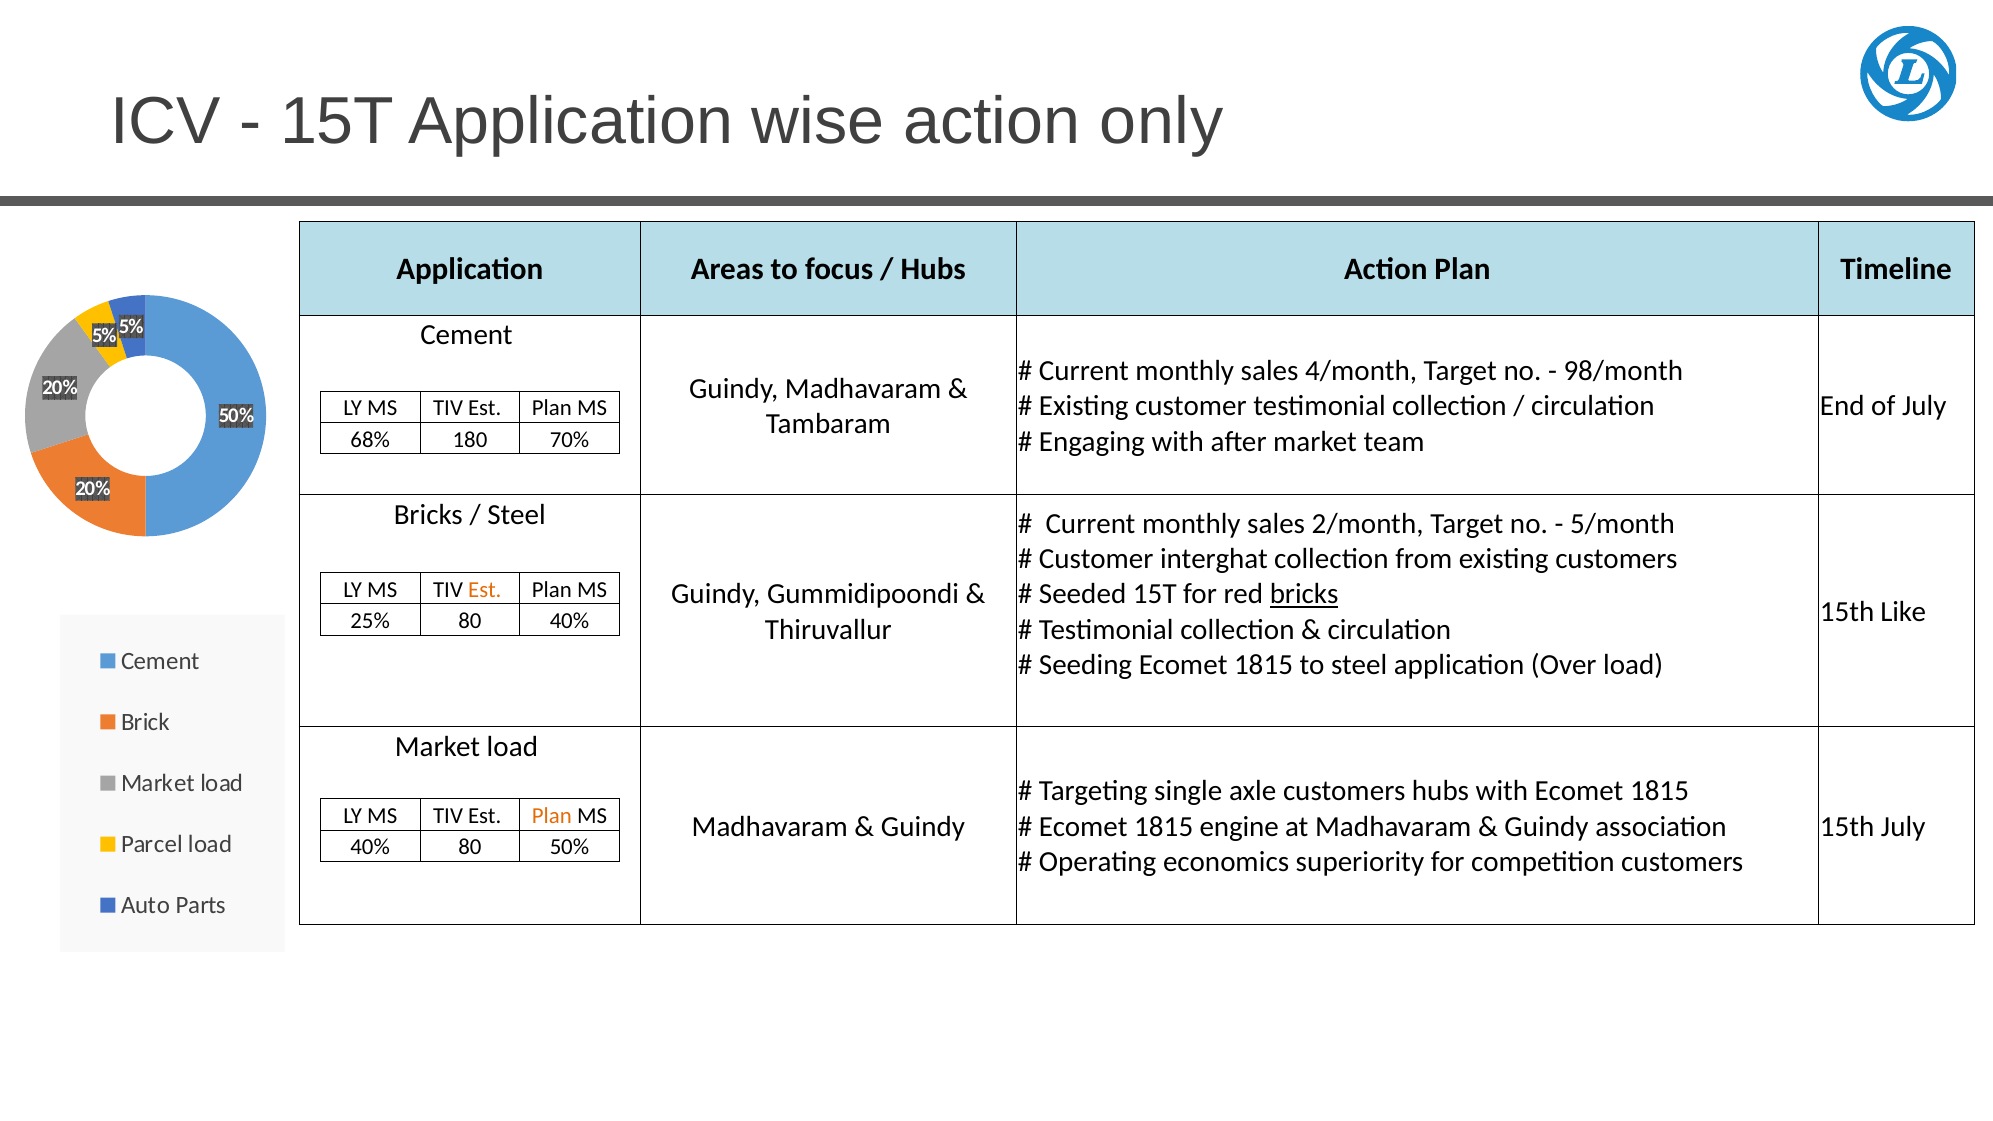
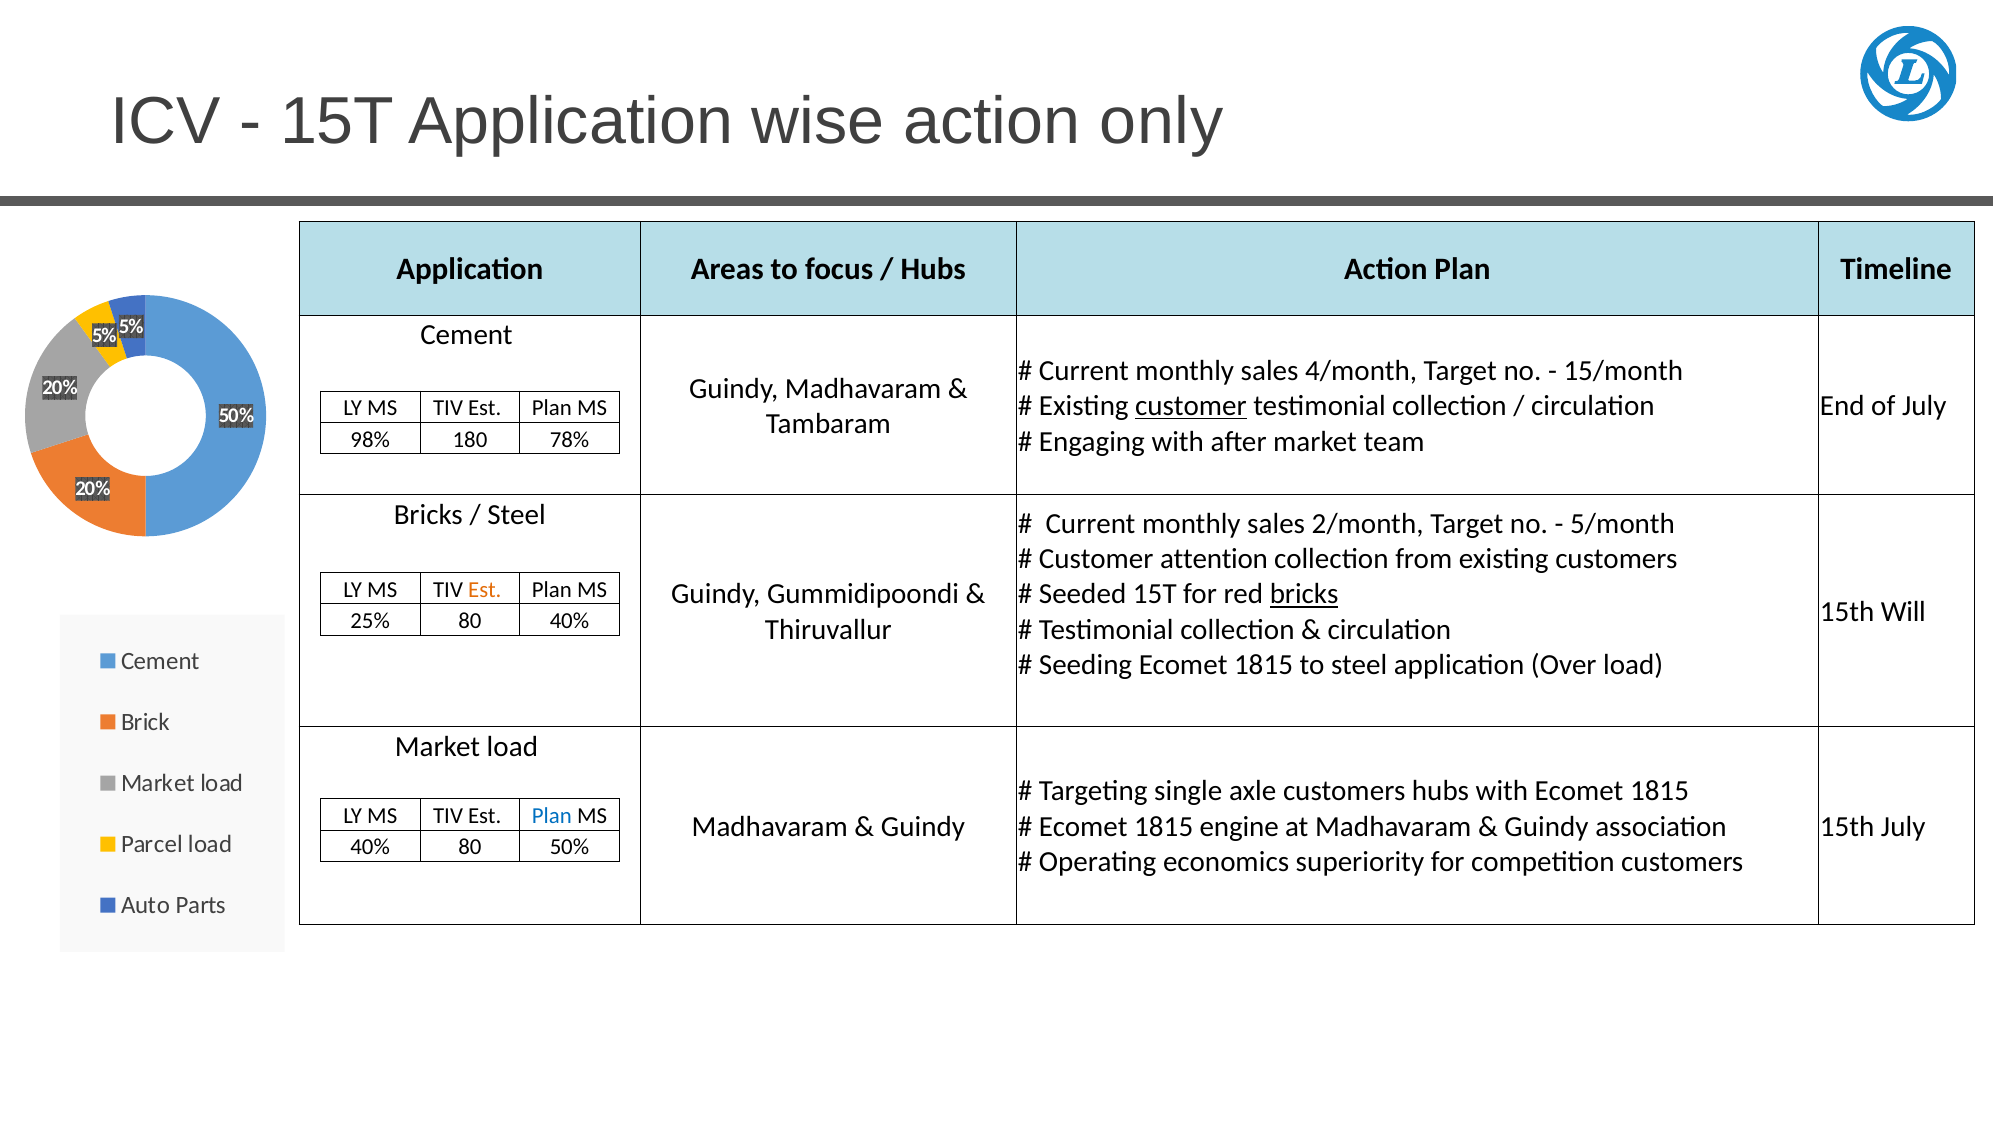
98/month: 98/month -> 15/month
customer at (1191, 406) underline: none -> present
68%: 68% -> 98%
70%: 70% -> 78%
interghat: interghat -> attention
Like: Like -> Will
Plan at (552, 816) colour: orange -> blue
